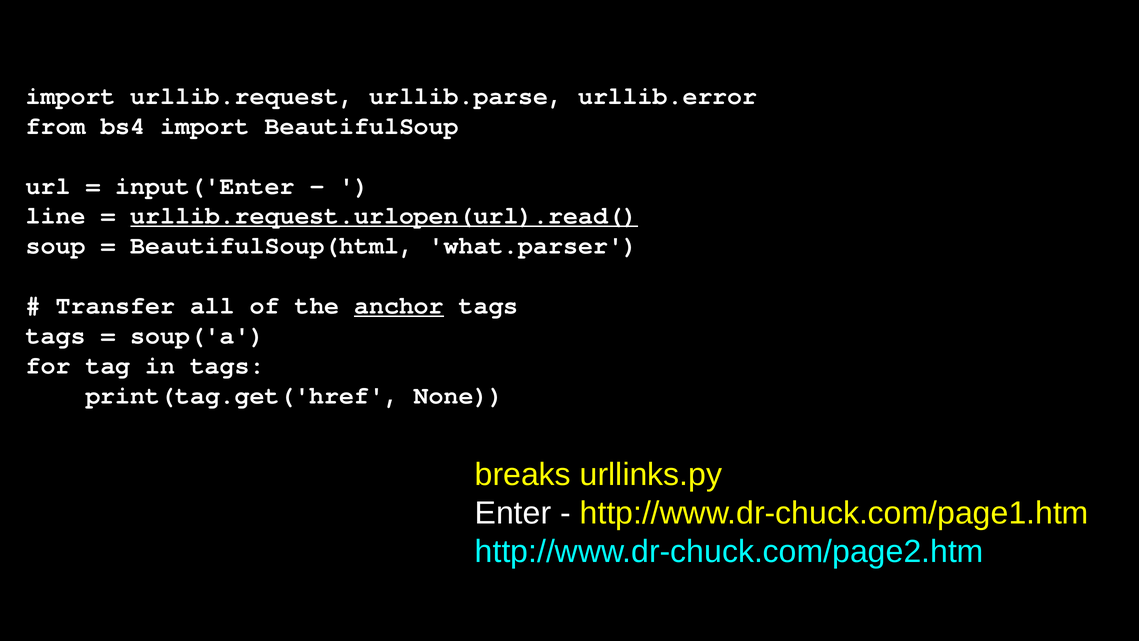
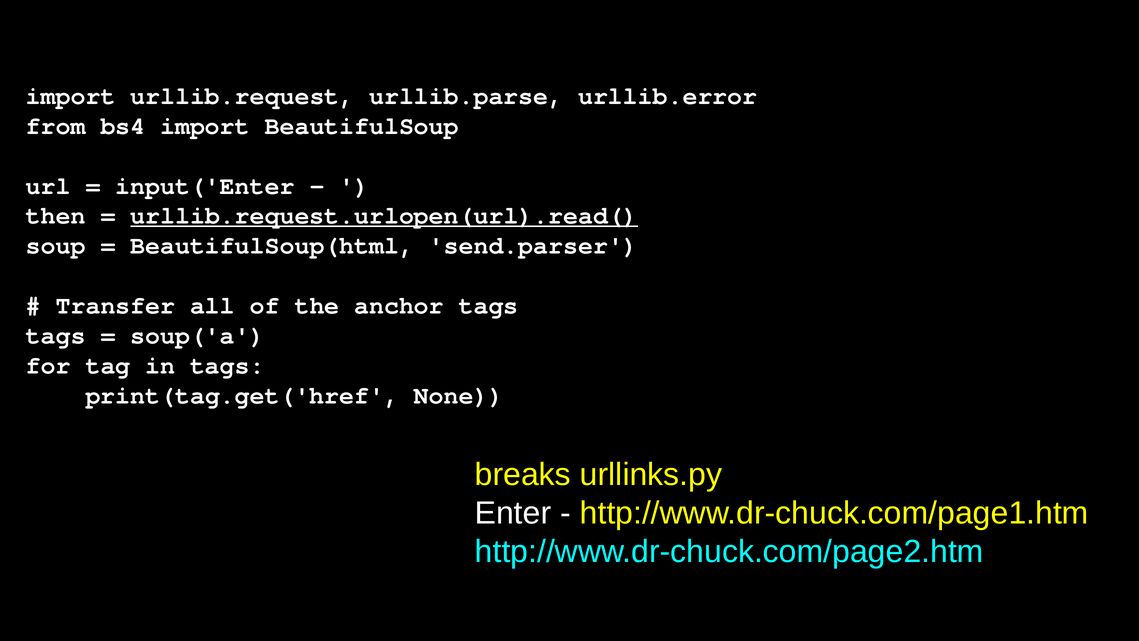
line: line -> then
what.parser: what.parser -> send.parser
anchor underline: present -> none
